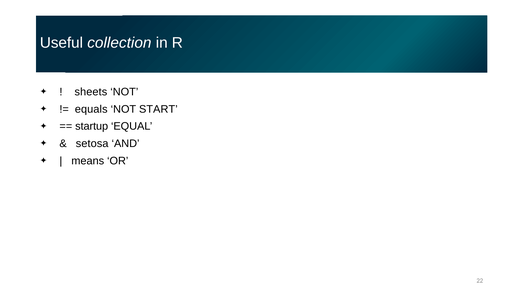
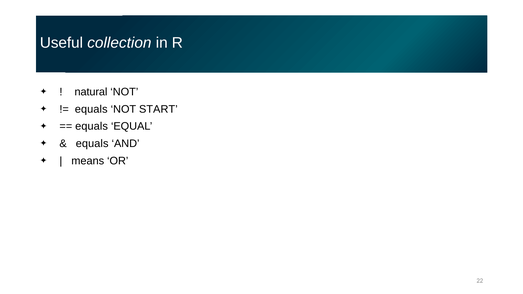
sheets: sheets -> natural
startup at (92, 126): startup -> equals
setosa at (92, 144): setosa -> equals
